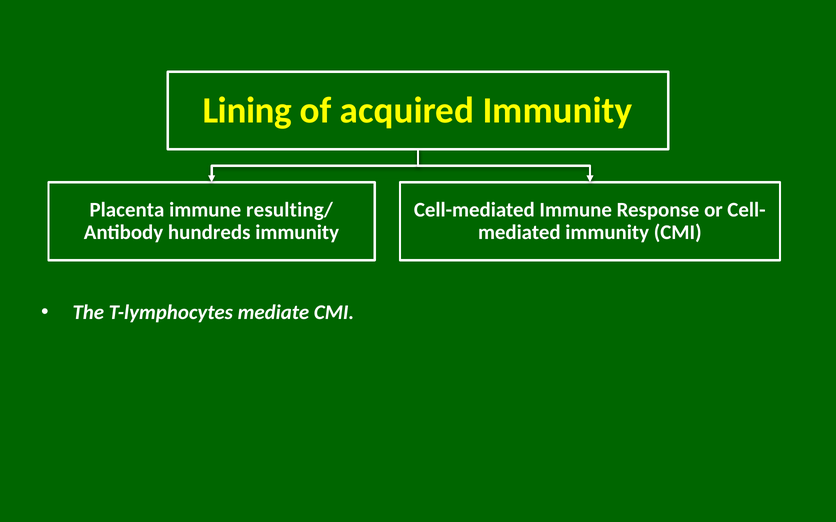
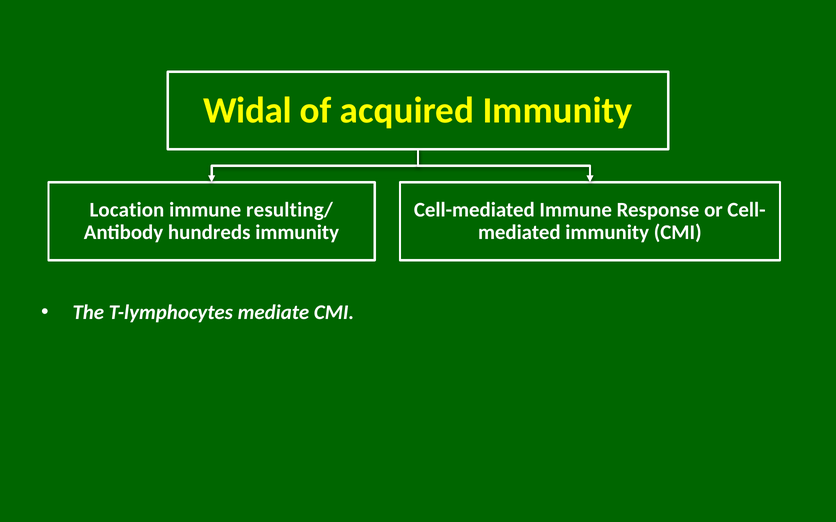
Lining: Lining -> Widal
Placenta: Placenta -> Location
